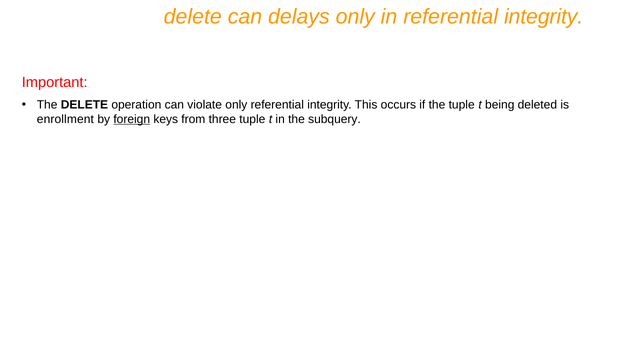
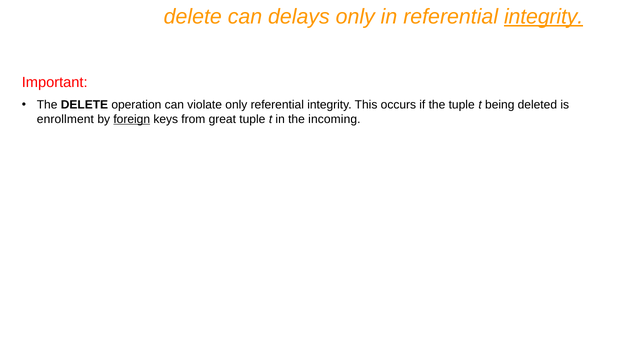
integrity at (544, 17) underline: none -> present
three: three -> great
subquery: subquery -> incoming
